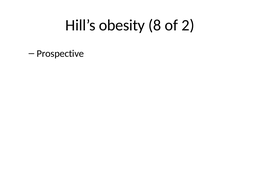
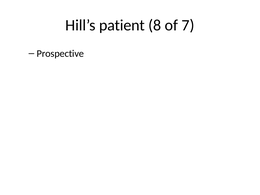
obesity: obesity -> patient
2: 2 -> 7
